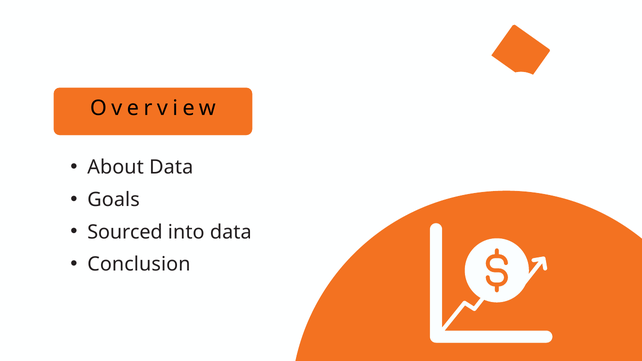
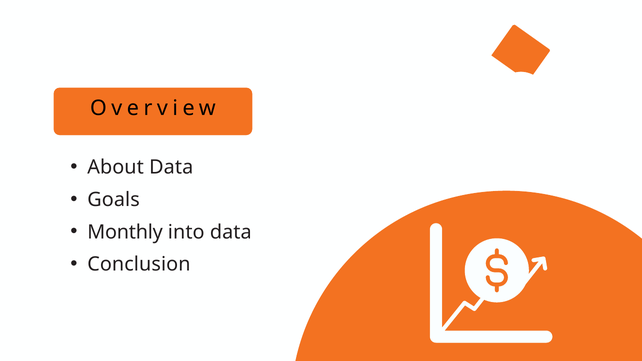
Sourced: Sourced -> Monthly
